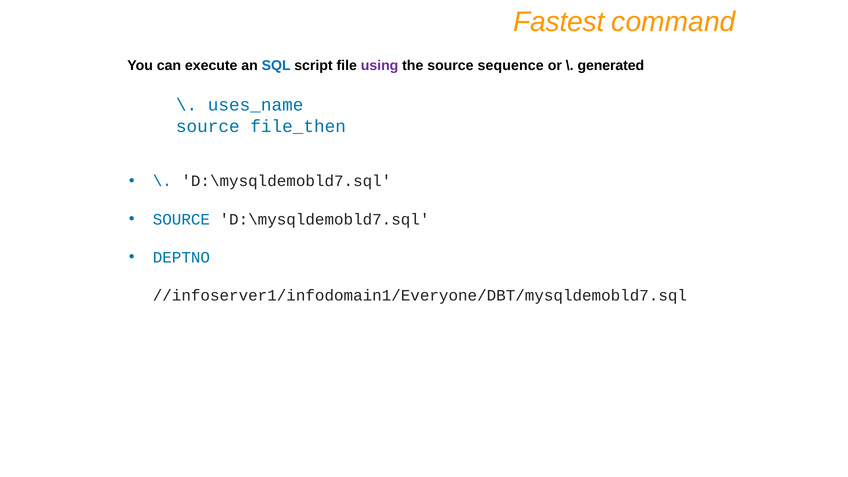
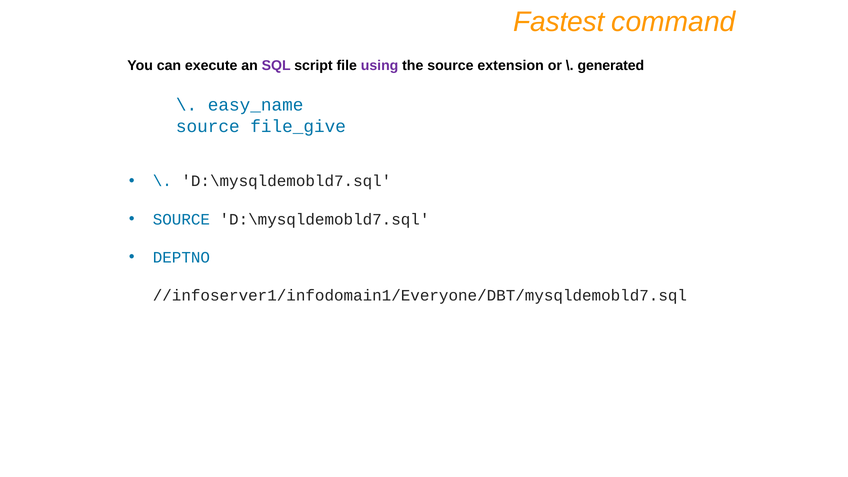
SQL colour: blue -> purple
sequence: sequence -> extension
uses_name: uses_name -> easy_name
file_then: file_then -> file_give
